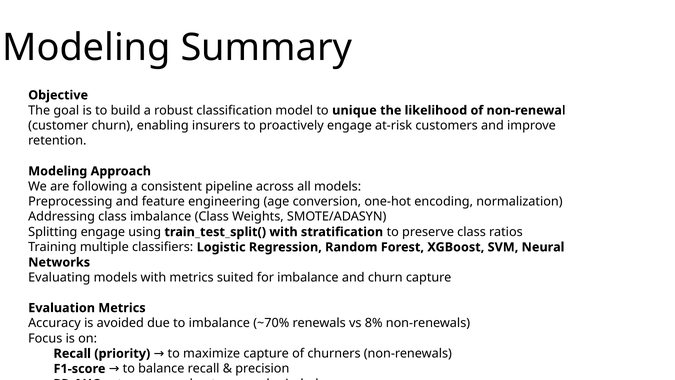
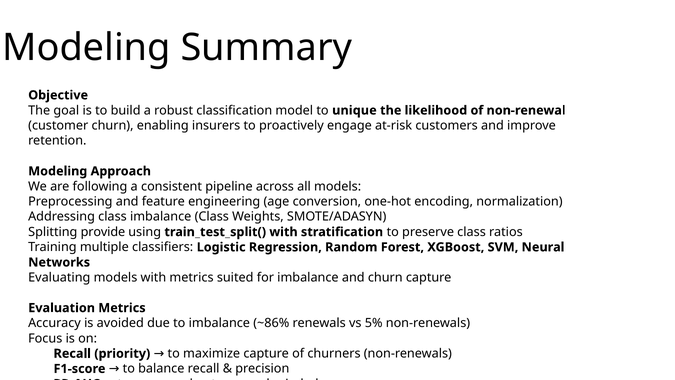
Splitting engage: engage -> provide
~70%: ~70% -> ~86%
8%: 8% -> 5%
